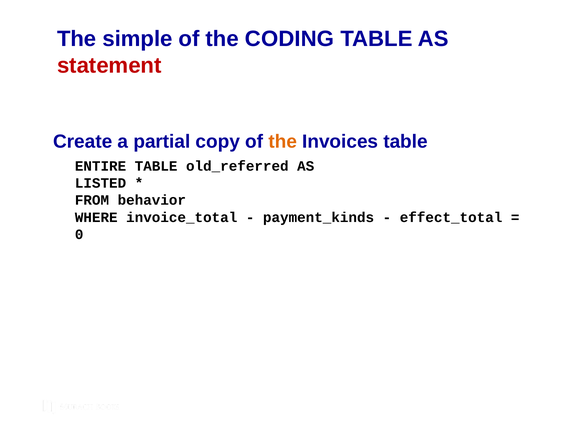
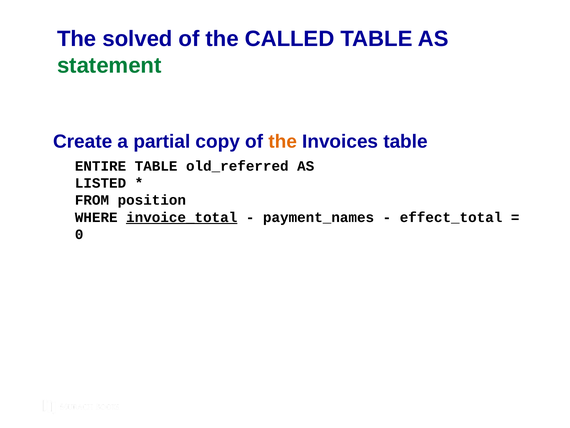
simple: simple -> solved
CODING: CODING -> CALLED
statement colour: red -> green
behavior: behavior -> position
invoice_total underline: none -> present
payment_kinds: payment_kinds -> payment_names
